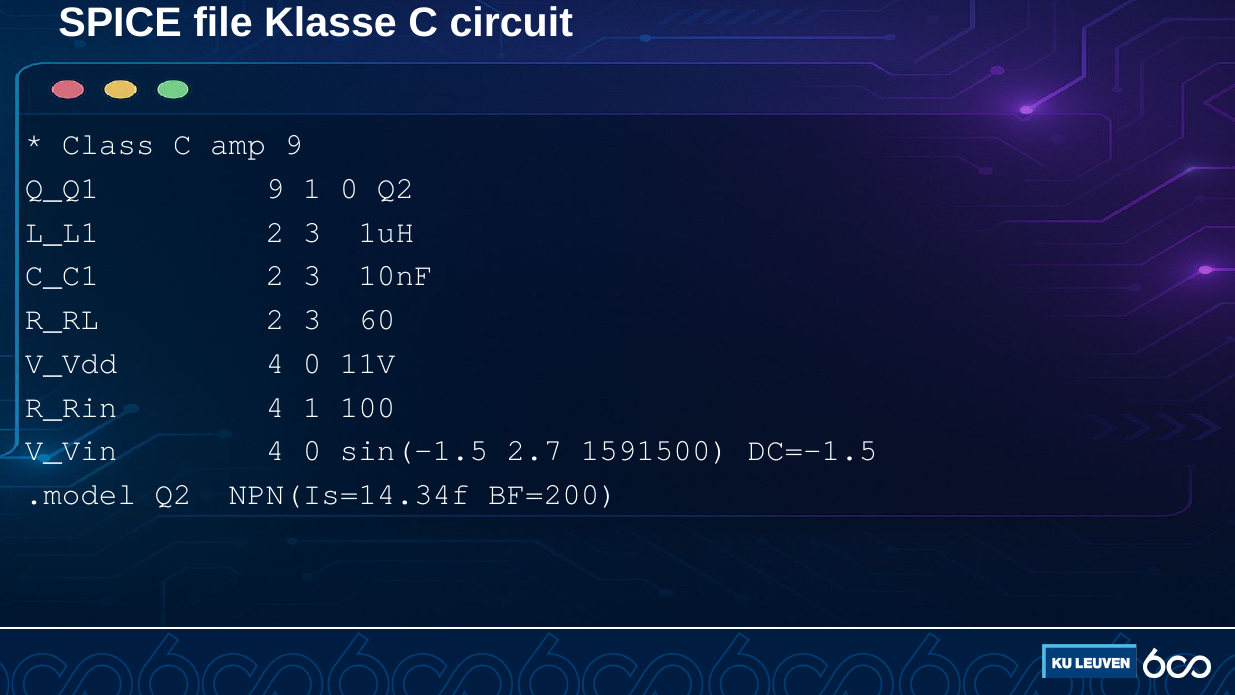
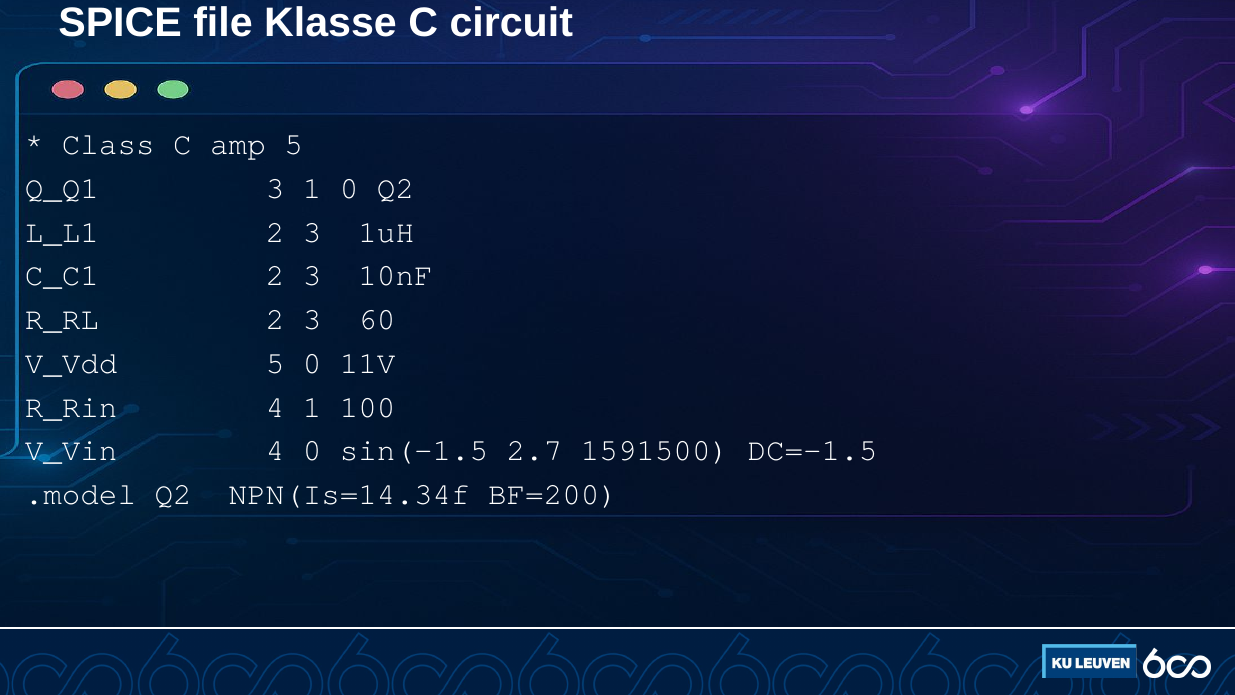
amp 9: 9 -> 5
Q_Q1 9: 9 -> 3
V_Vdd 4: 4 -> 5
